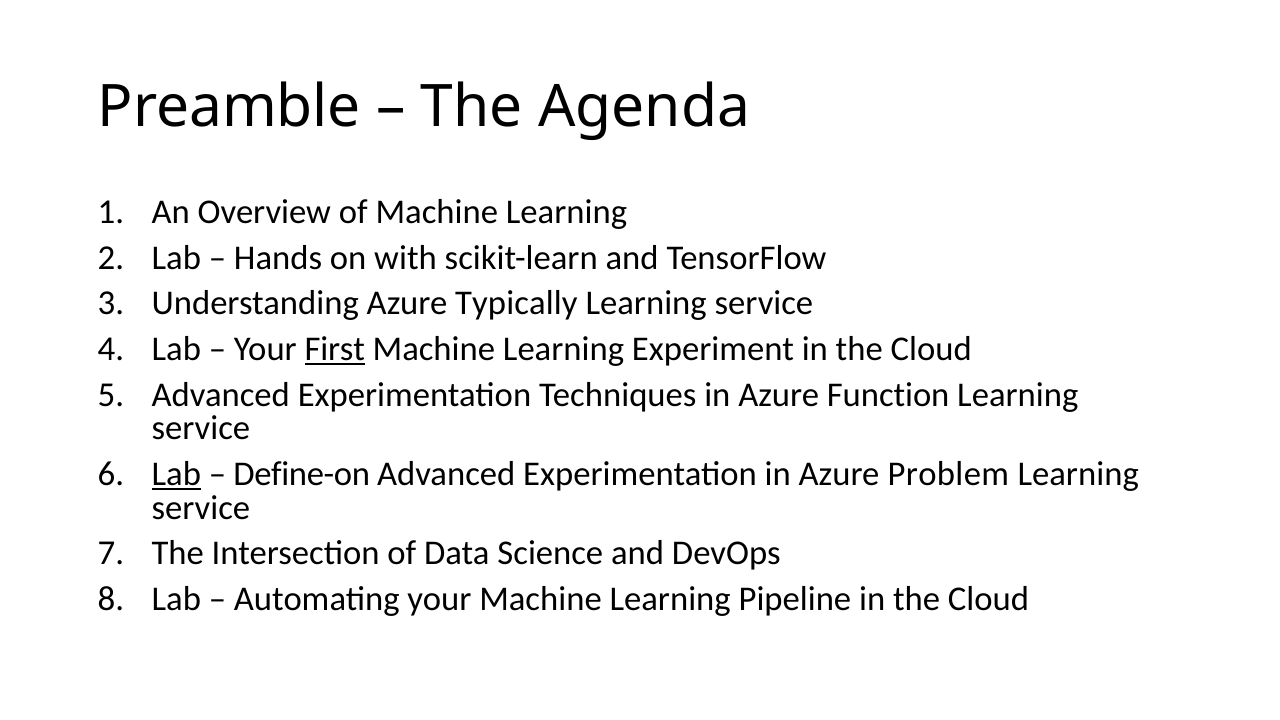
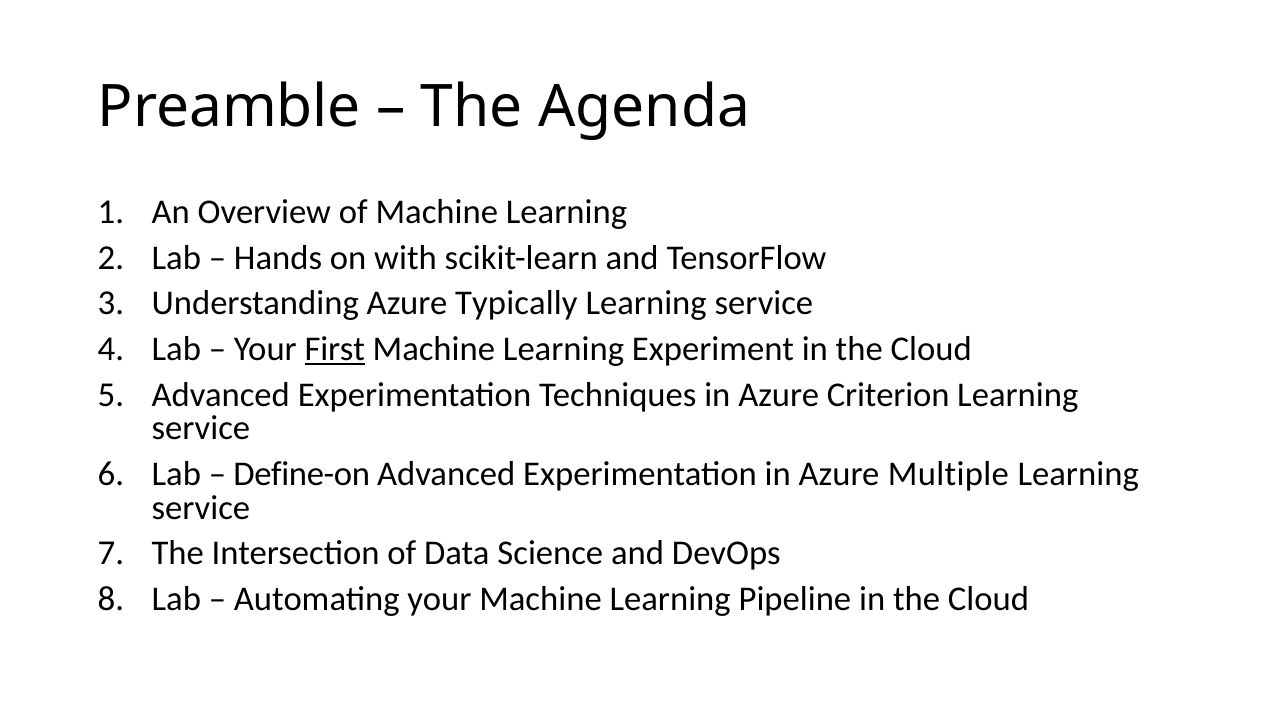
Function: Function -> Criterion
Lab at (176, 474) underline: present -> none
Problem: Problem -> Multiple
